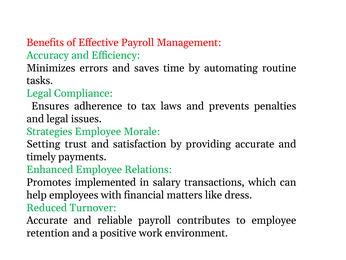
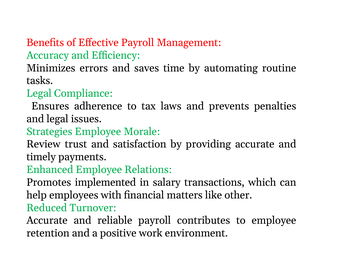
Setting: Setting -> Review
dress: dress -> other
